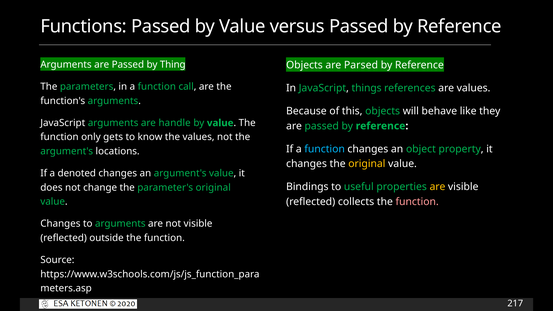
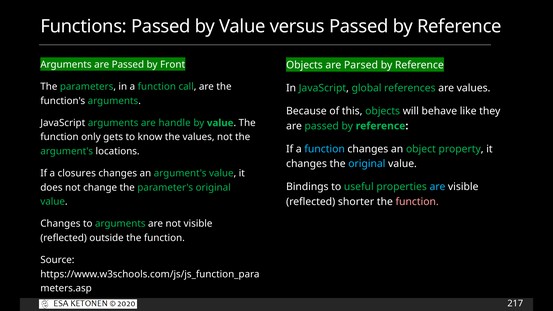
Thing: Thing -> Front
things: things -> global
original at (367, 164) colour: yellow -> light blue
denoted: denoted -> closures
are at (437, 187) colour: yellow -> light blue
collects: collects -> shorter
